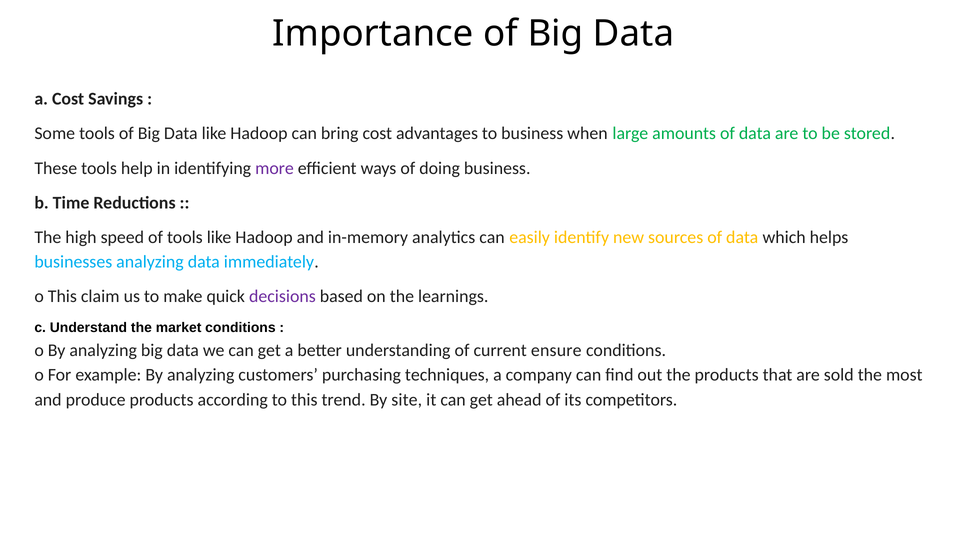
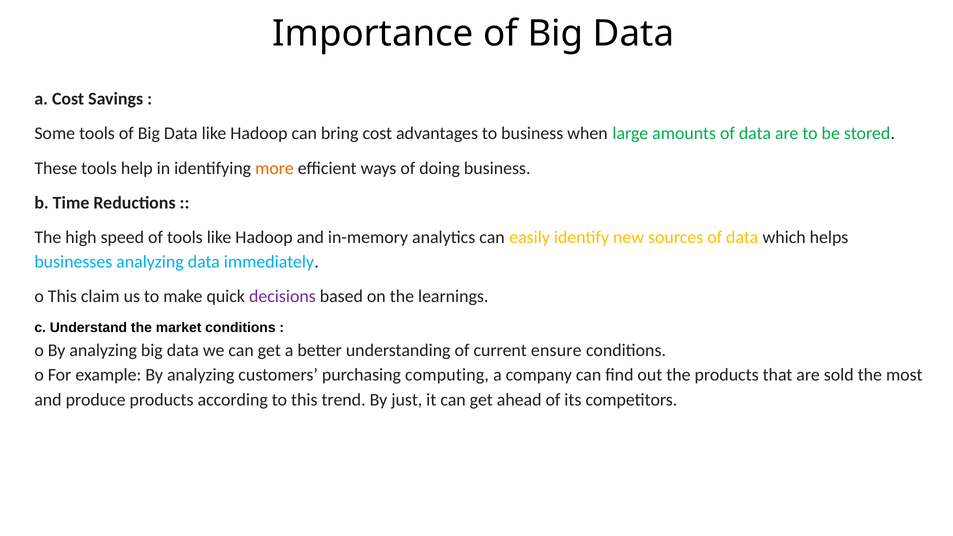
more colour: purple -> orange
techniques: techniques -> computing
site: site -> just
